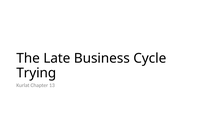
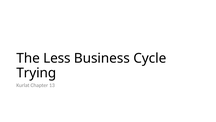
Late: Late -> Less
